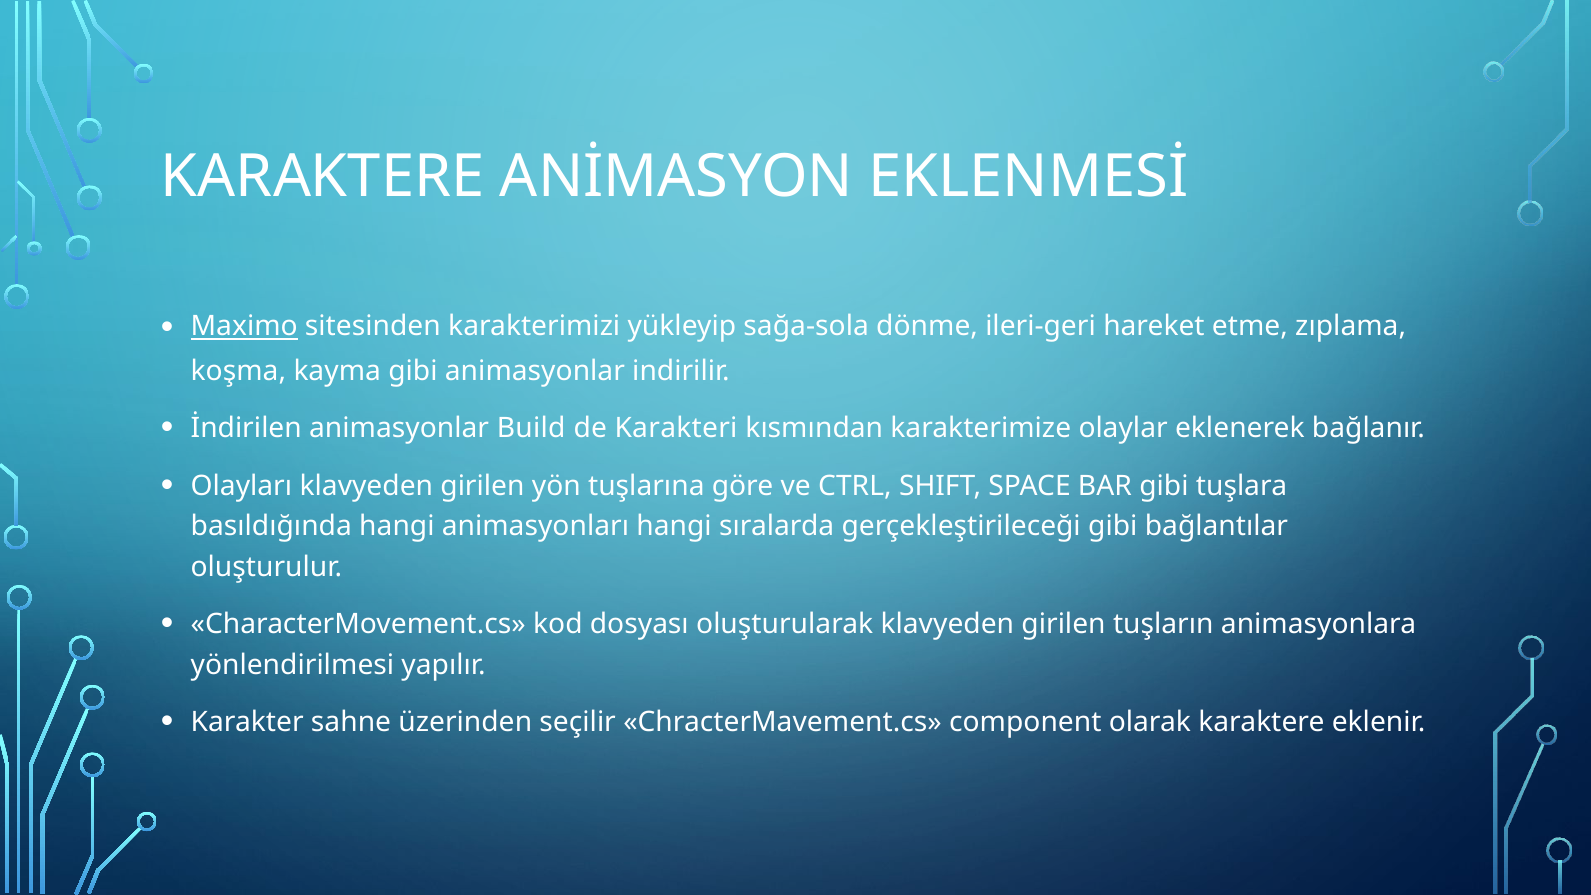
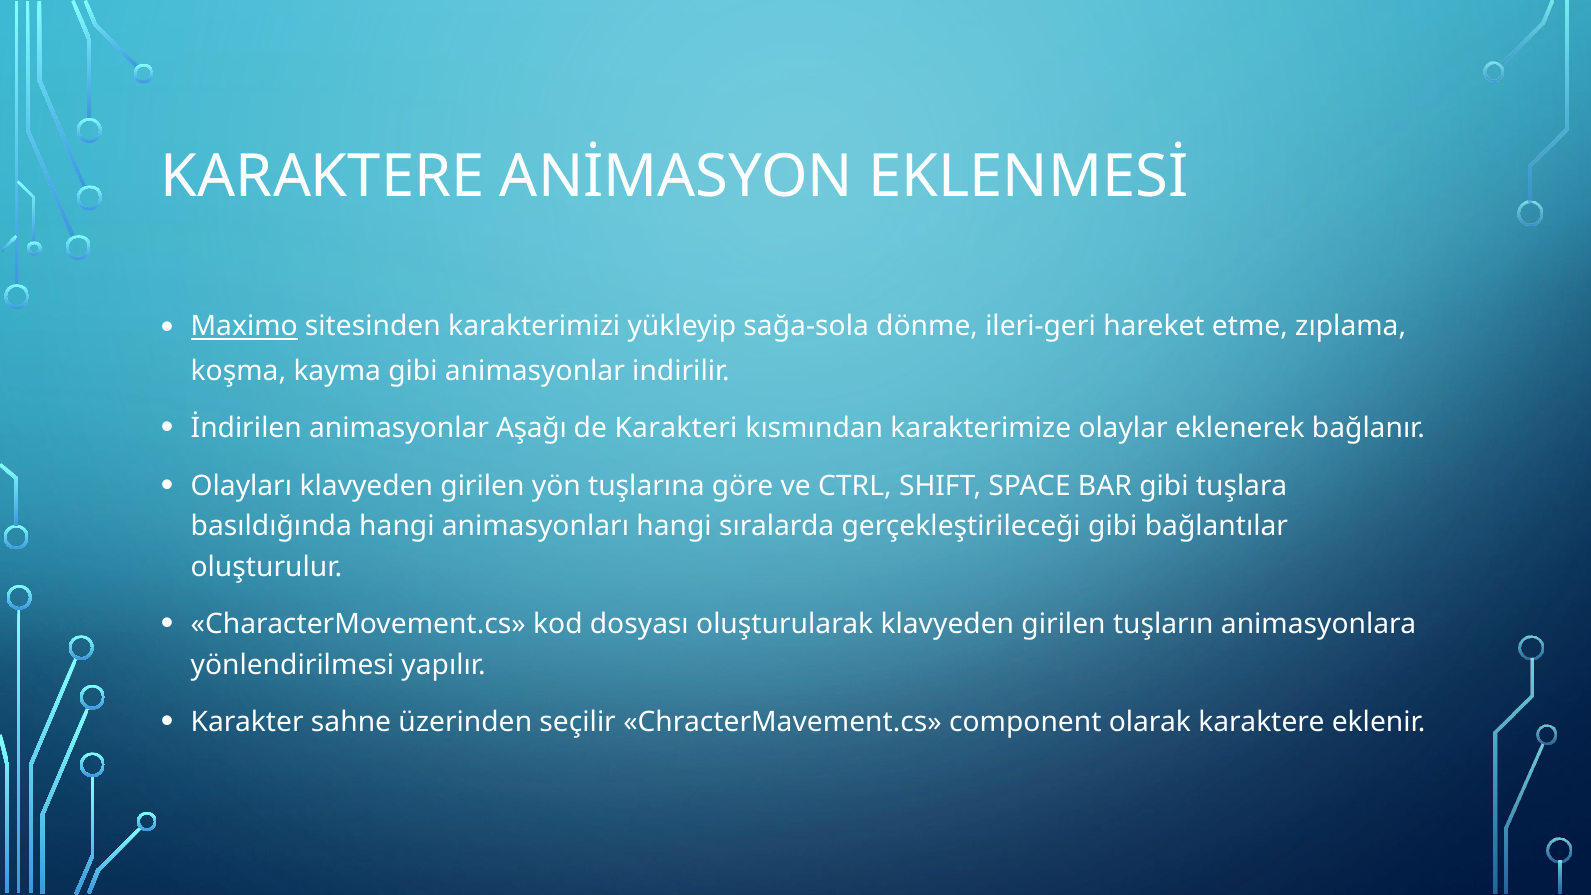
Build: Build -> Aşağı
